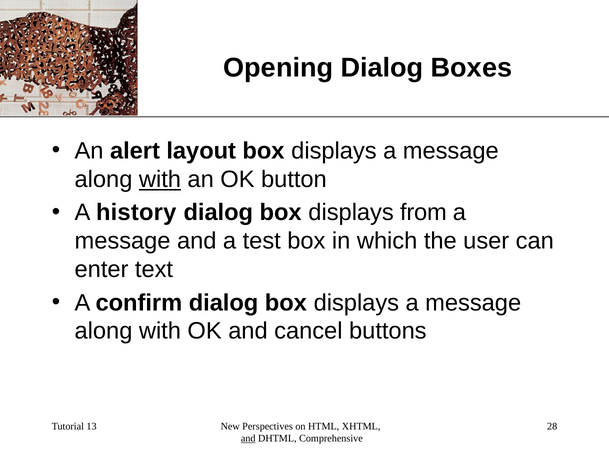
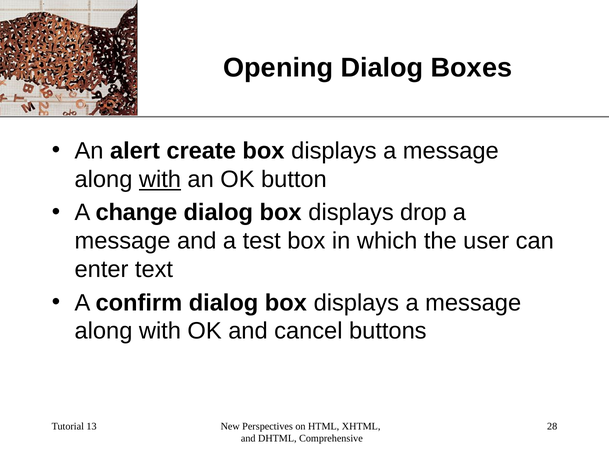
layout: layout -> create
history: history -> change
from: from -> drop
and at (248, 438) underline: present -> none
